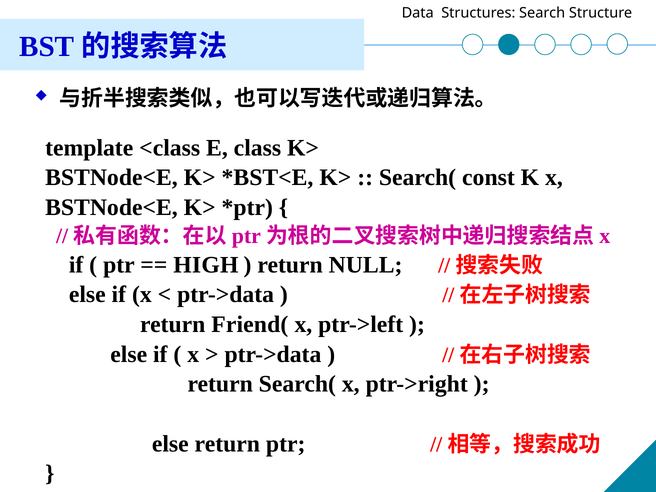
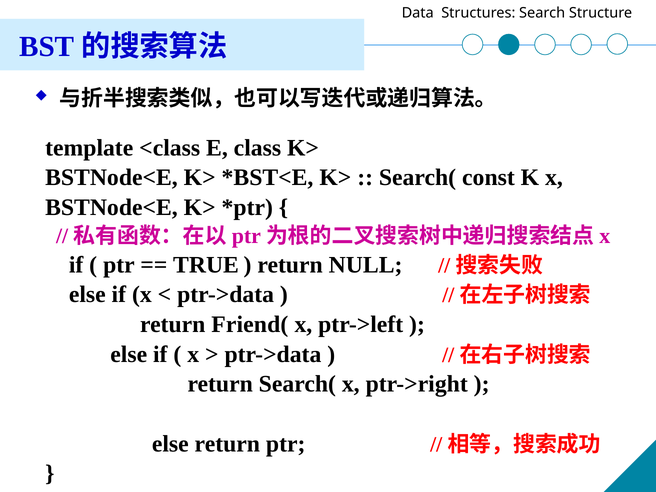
HIGH: HIGH -> TRUE
